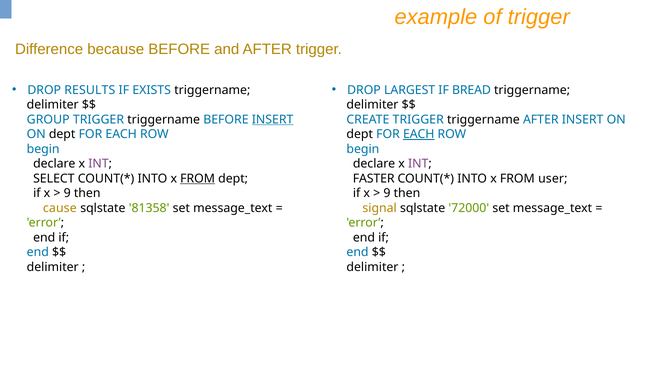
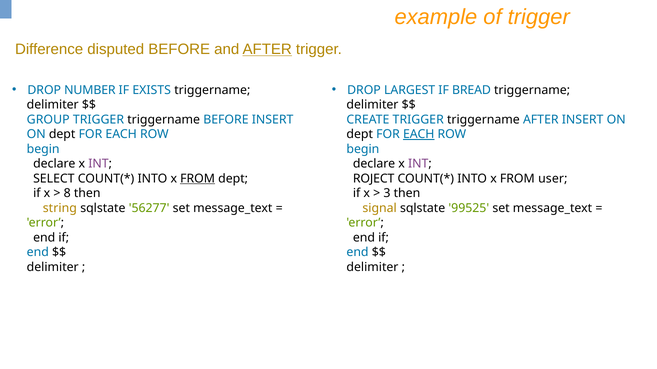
because: because -> disputed
AFTER at (267, 49) underline: none -> present
RESULTS: RESULTS -> NUMBER
INSERT at (273, 120) underline: present -> none
FASTER: FASTER -> ROJECT
9 at (67, 194): 9 -> 8
9 at (387, 194): 9 -> 3
cause: cause -> string
81358: 81358 -> 56277
72000: 72000 -> 99525
